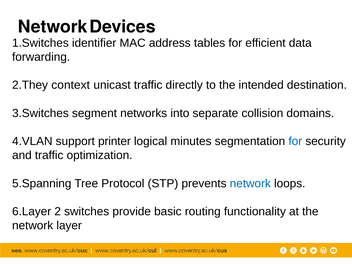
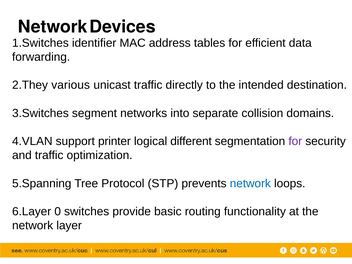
context: context -> various
minutes: minutes -> different
for at (295, 141) colour: blue -> purple
2: 2 -> 0
